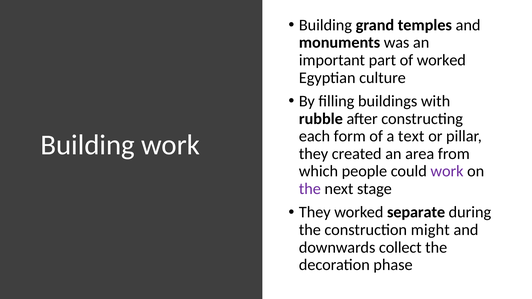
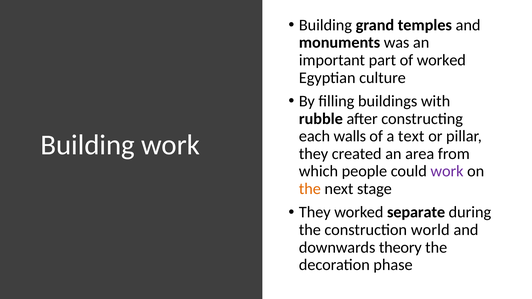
form: form -> walls
the at (310, 189) colour: purple -> orange
might: might -> world
collect: collect -> theory
